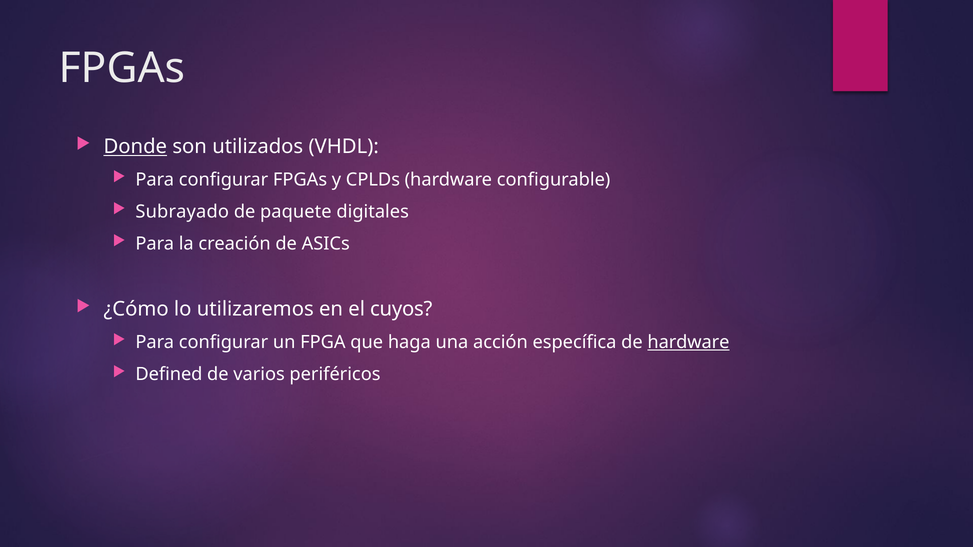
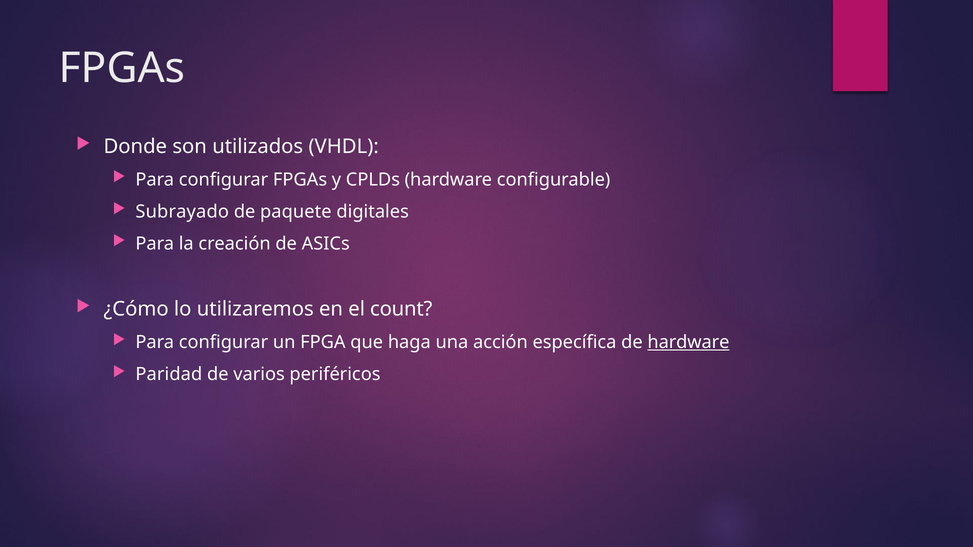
Donde underline: present -> none
cuyos: cuyos -> count
Defined: Defined -> Paridad
